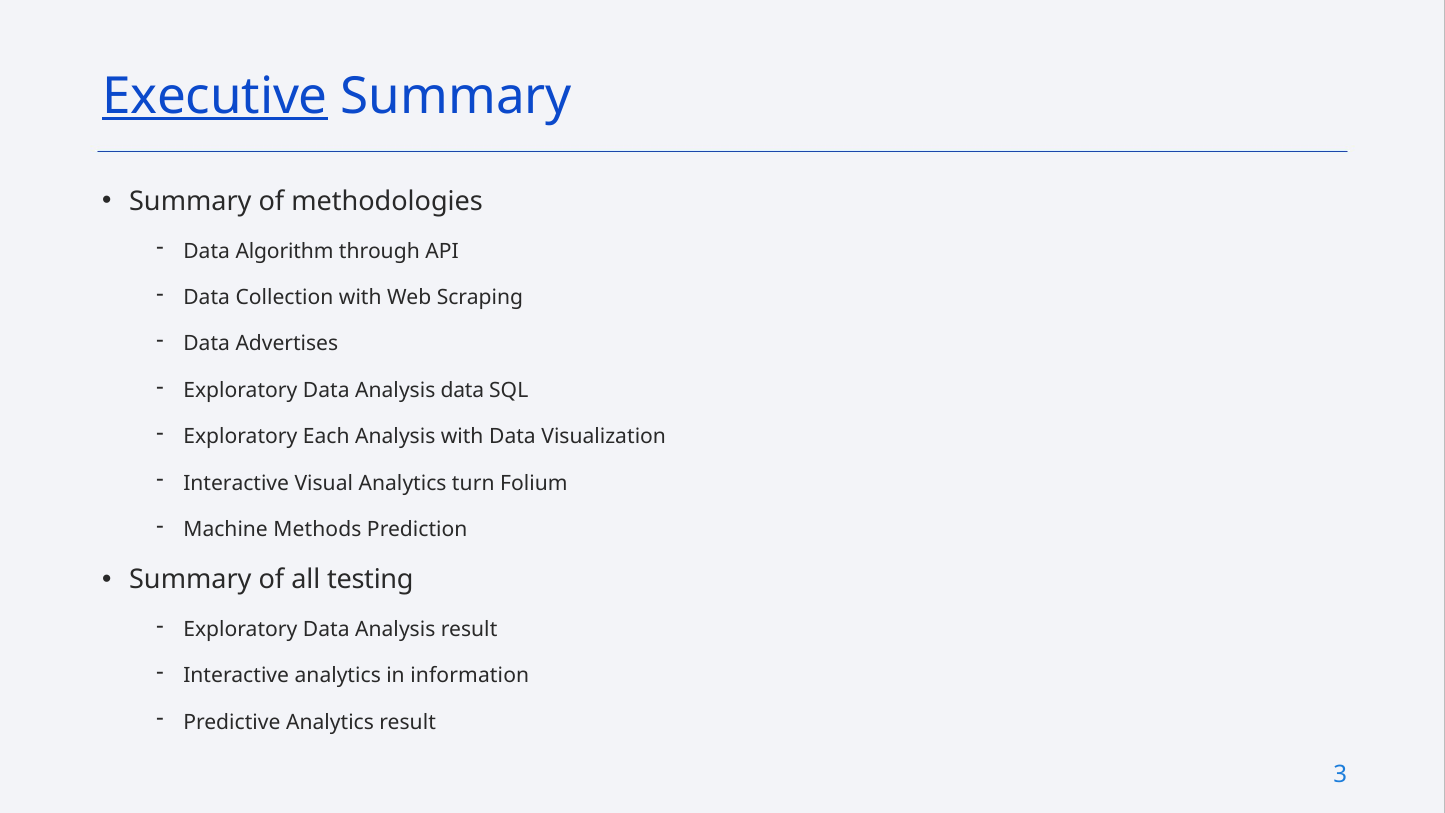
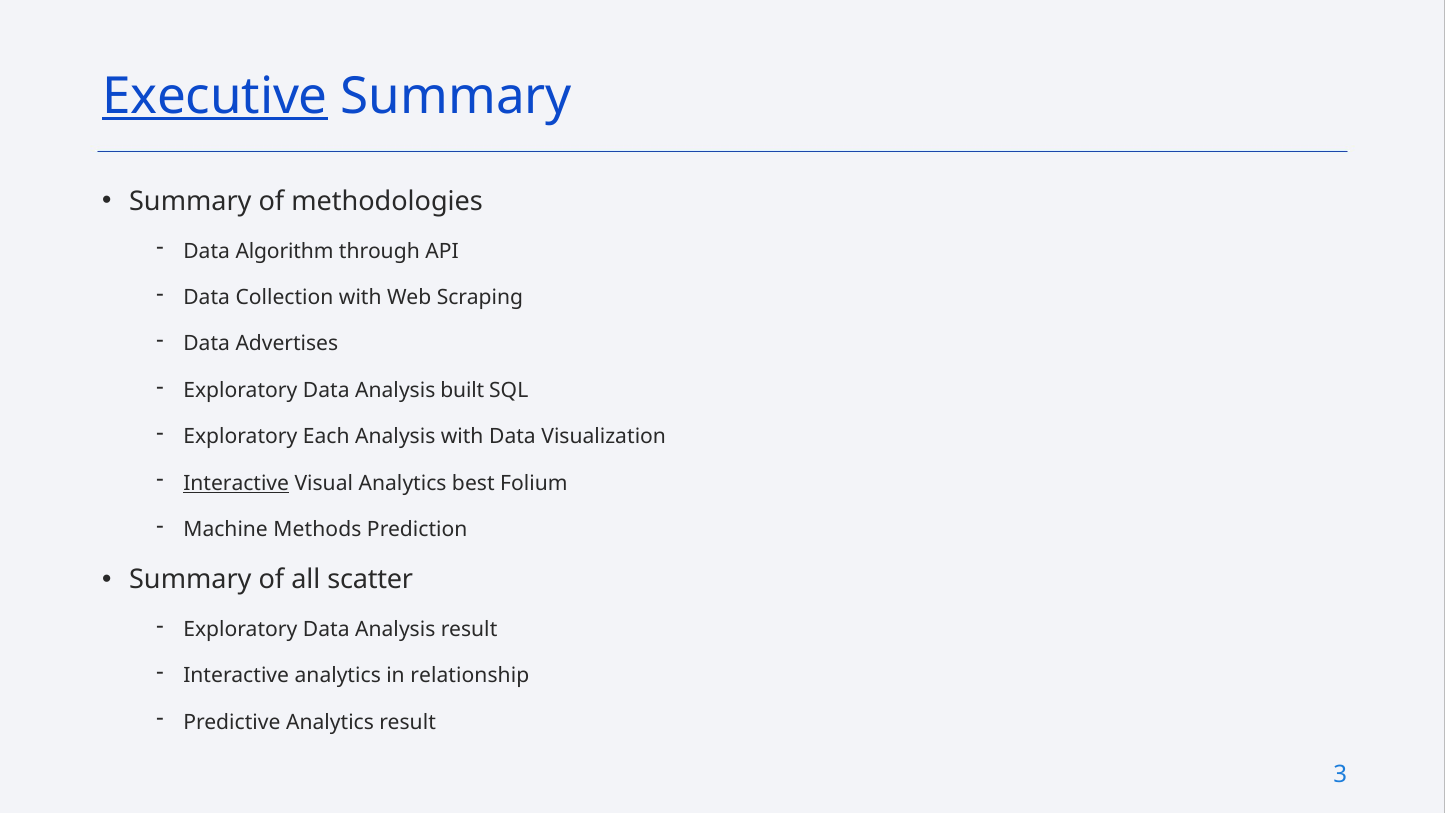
Analysis data: data -> built
Interactive at (236, 483) underline: none -> present
turn: turn -> best
testing: testing -> scatter
information: information -> relationship
